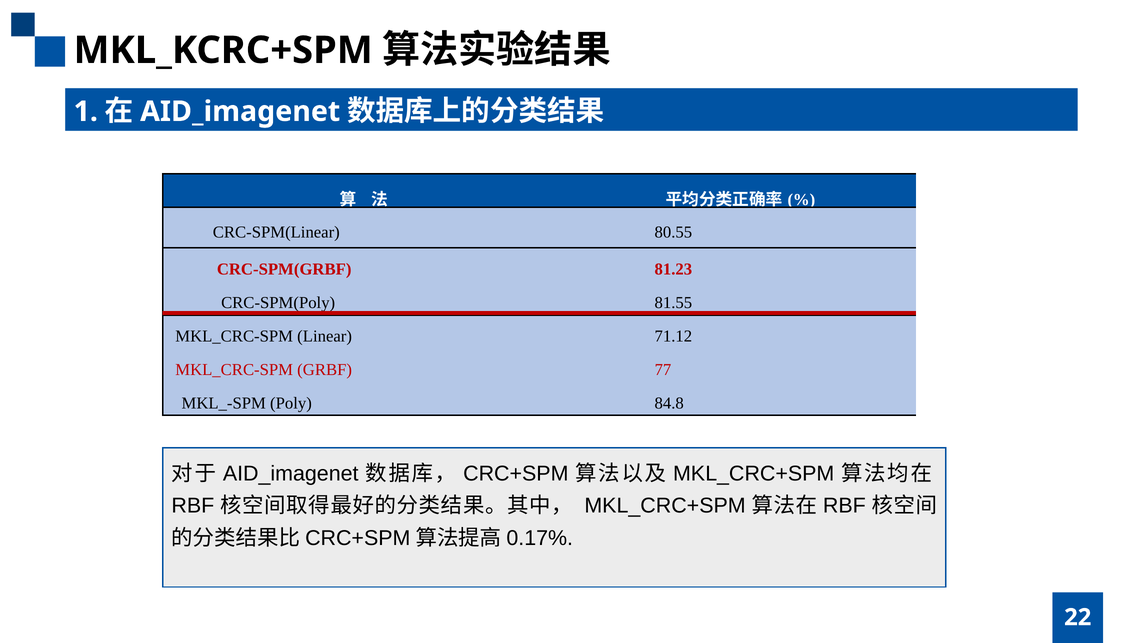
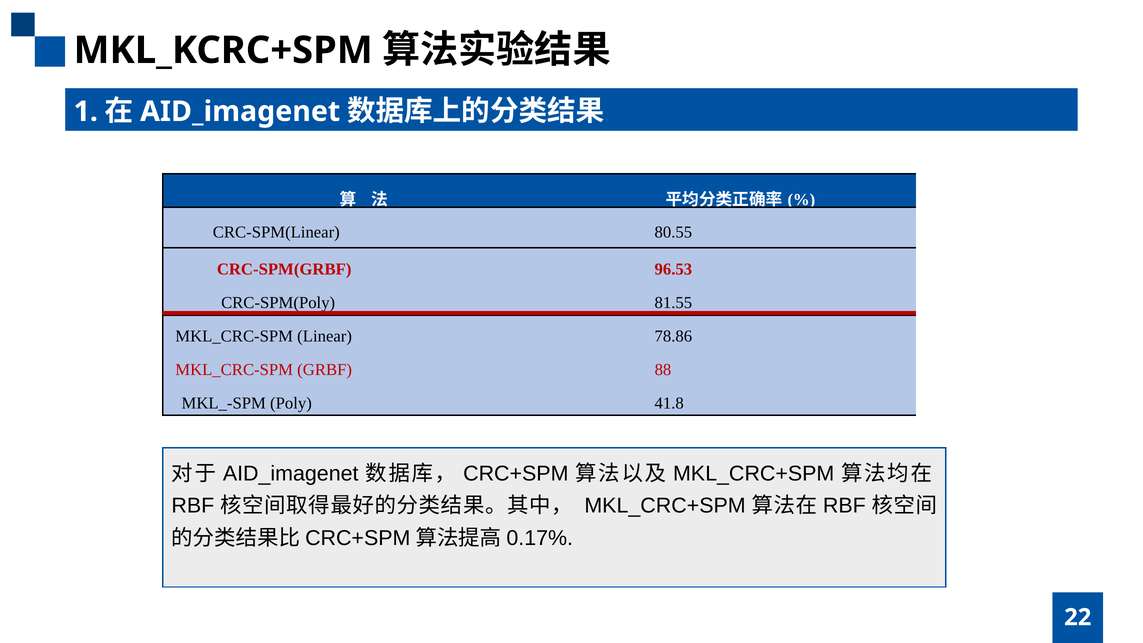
81.23: 81.23 -> 96.53
71.12: 71.12 -> 78.86
77: 77 -> 88
84.8: 84.8 -> 41.8
